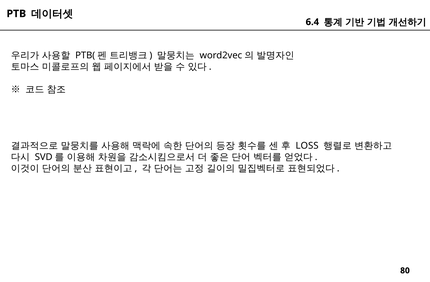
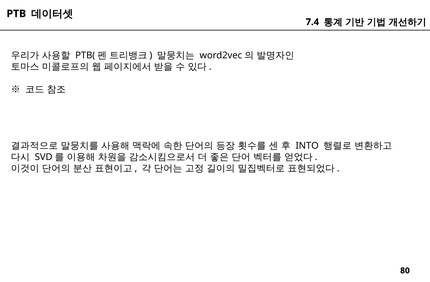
6.4: 6.4 -> 7.4
LOSS: LOSS -> INTO
